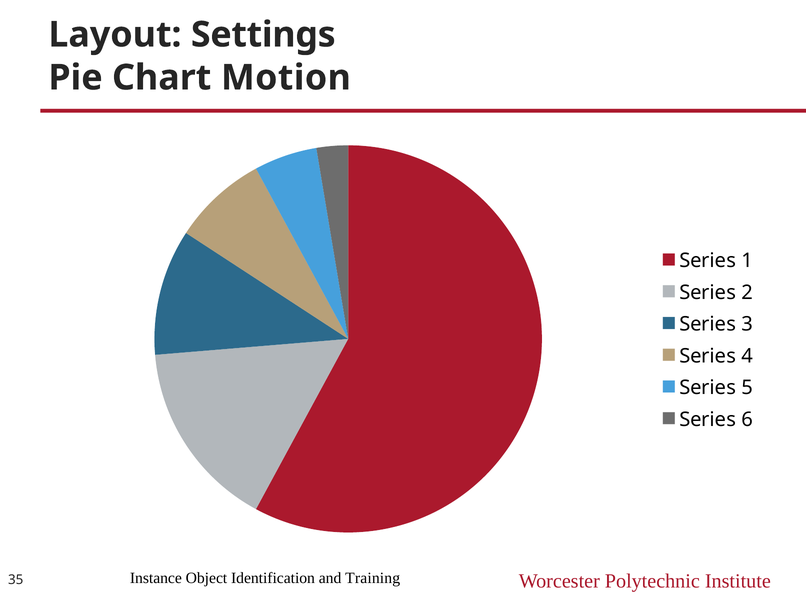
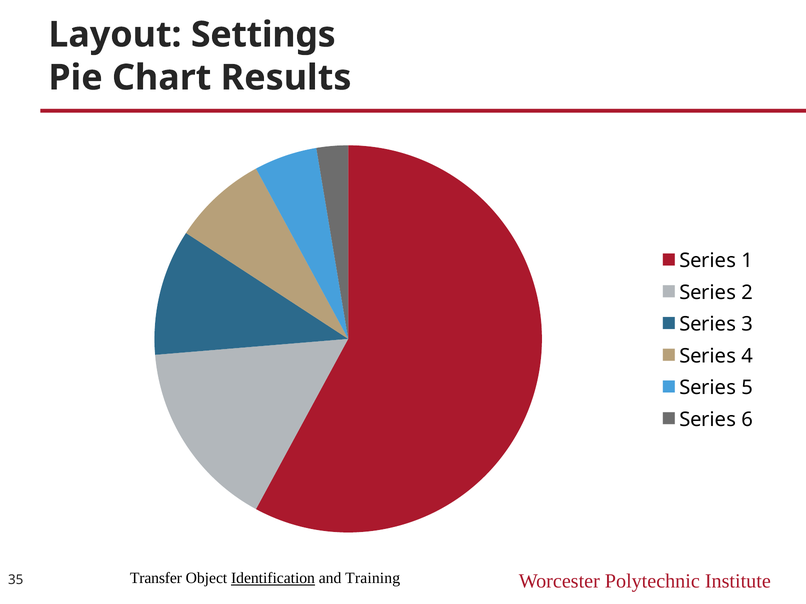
Motion: Motion -> Results
Instance: Instance -> Transfer
Identification underline: none -> present
